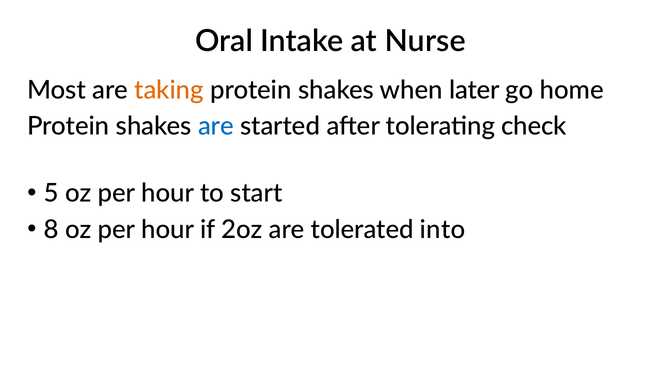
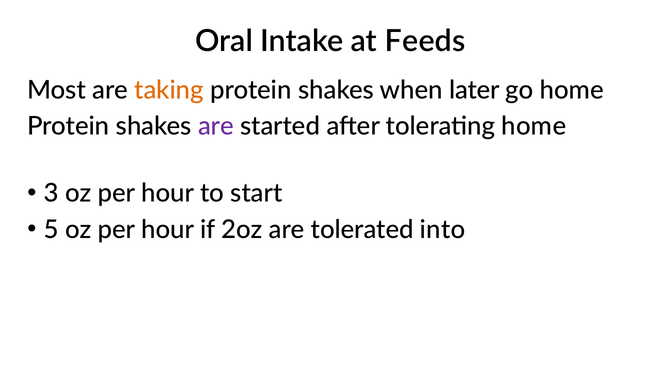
Nurse: Nurse -> Feeds
are at (216, 126) colour: blue -> purple
tolerating check: check -> home
5: 5 -> 3
8: 8 -> 5
